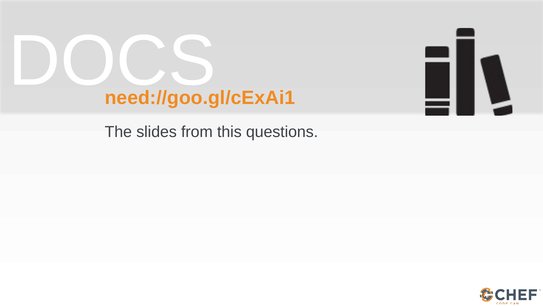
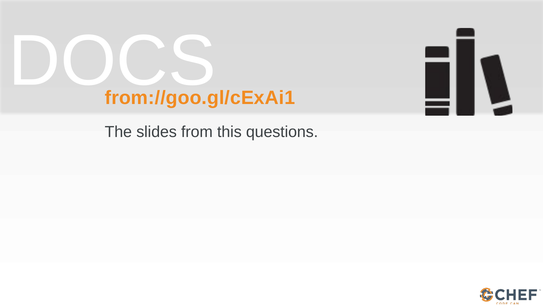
need://goo.gl/cExAi1: need://goo.gl/cExAi1 -> from://goo.gl/cExAi1
